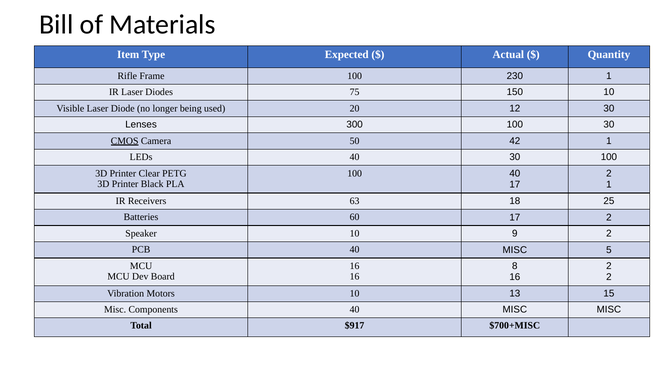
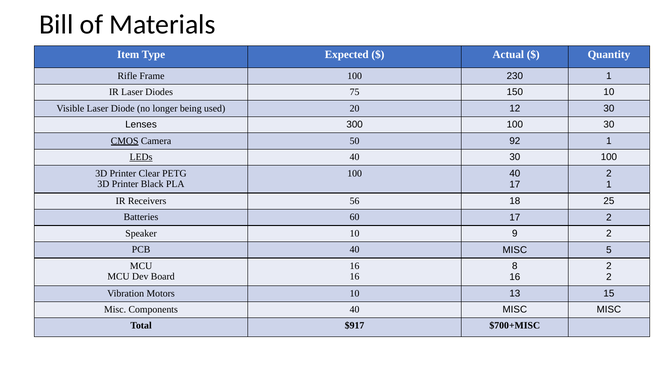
42: 42 -> 92
LEDs underline: none -> present
63: 63 -> 56
